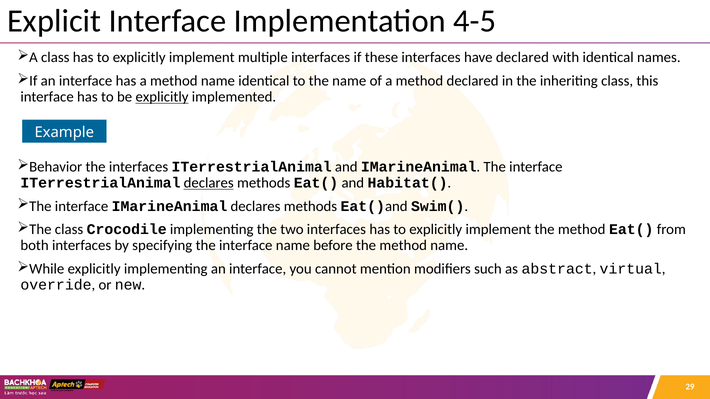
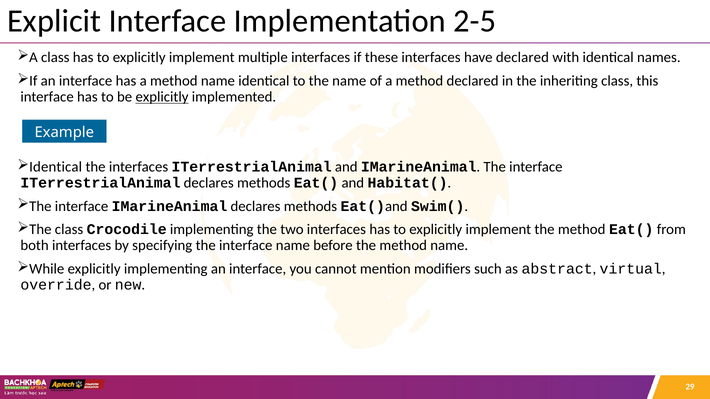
4-5: 4-5 -> 2-5
Behavior at (56, 167): Behavior -> Identical
declares at (209, 183) underline: present -> none
